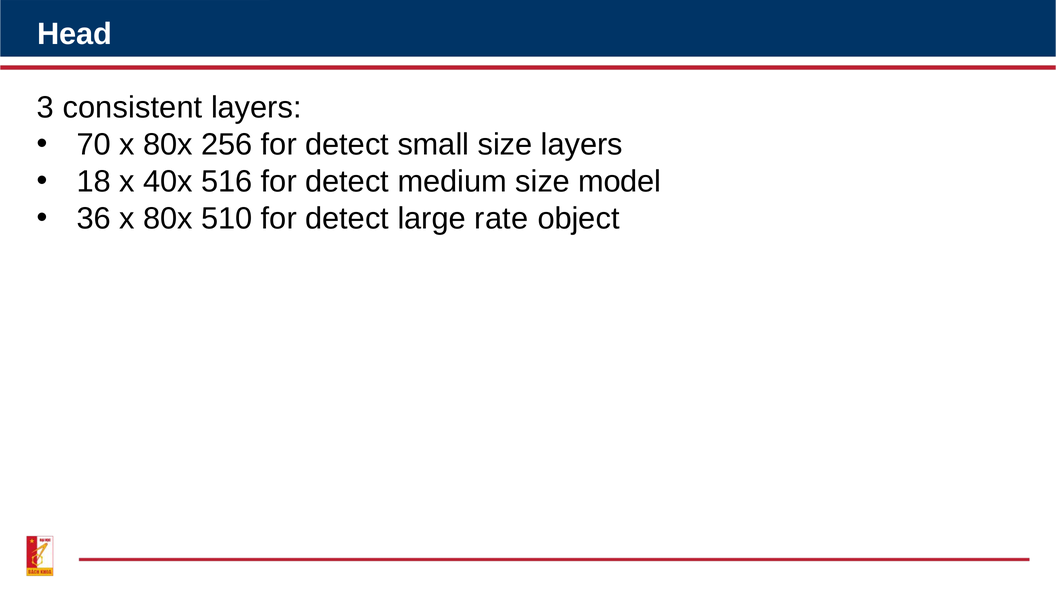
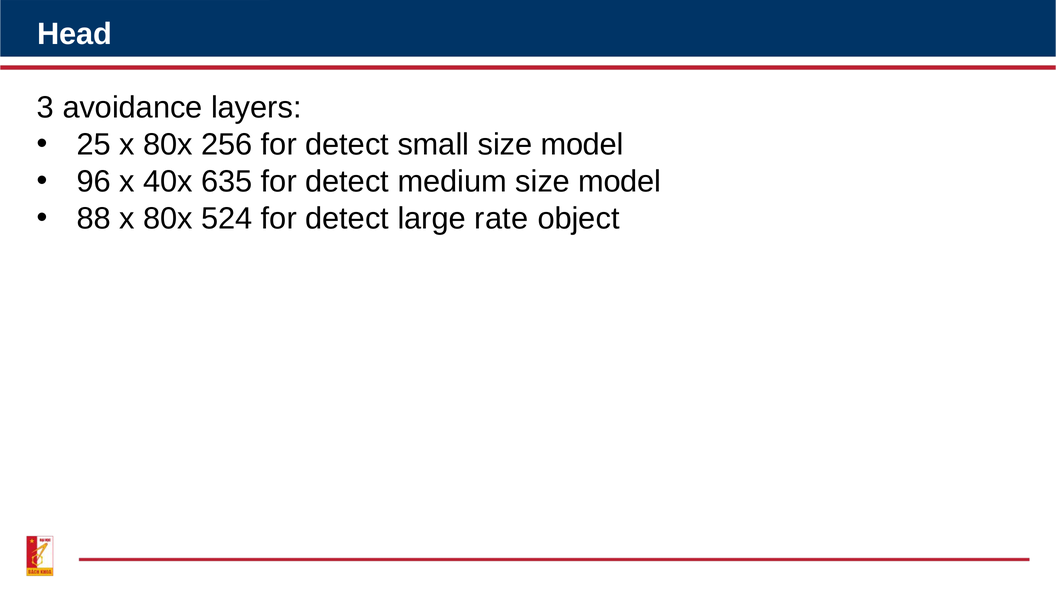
consistent: consistent -> avoidance
70: 70 -> 25
small size layers: layers -> model
18: 18 -> 96
516: 516 -> 635
36: 36 -> 88
510: 510 -> 524
